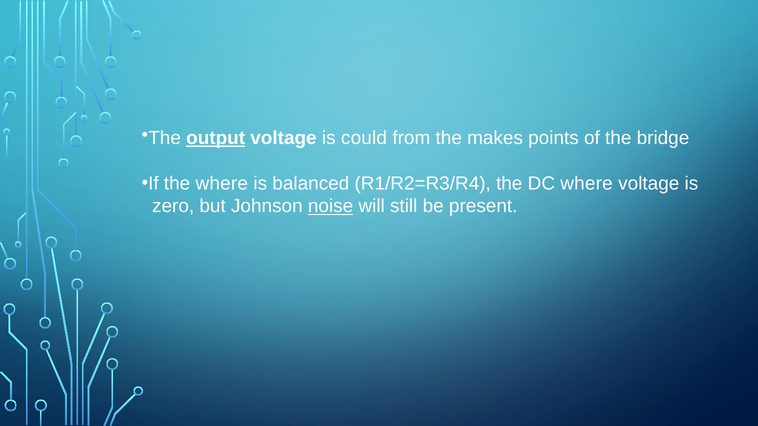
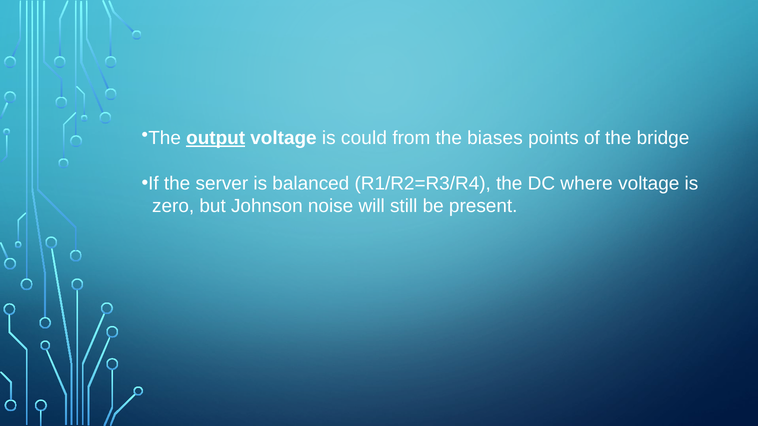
makes: makes -> biases
the where: where -> server
noise underline: present -> none
